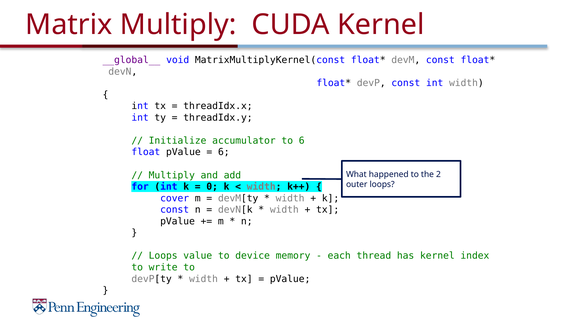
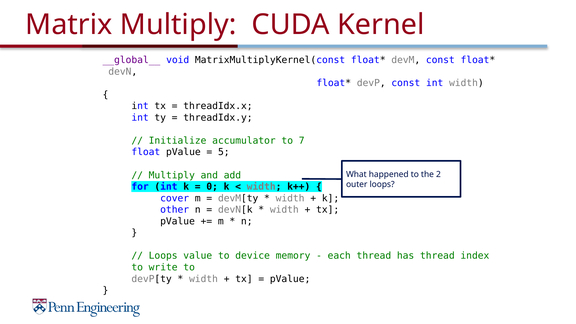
to 6: 6 -> 7
6 at (224, 152): 6 -> 5
const at (175, 210): const -> other
has kernel: kernel -> thread
